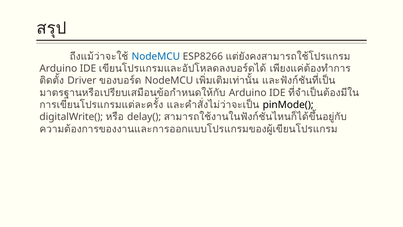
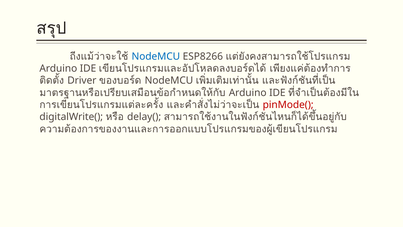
pinMode( colour: black -> red
